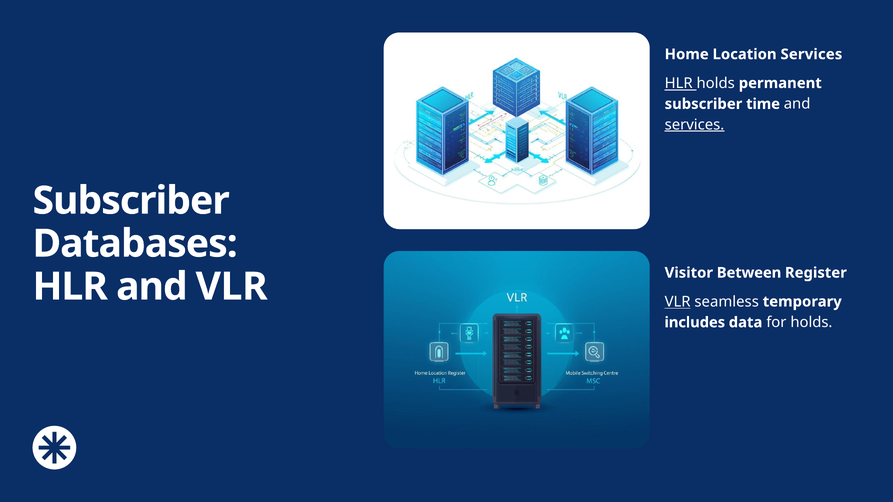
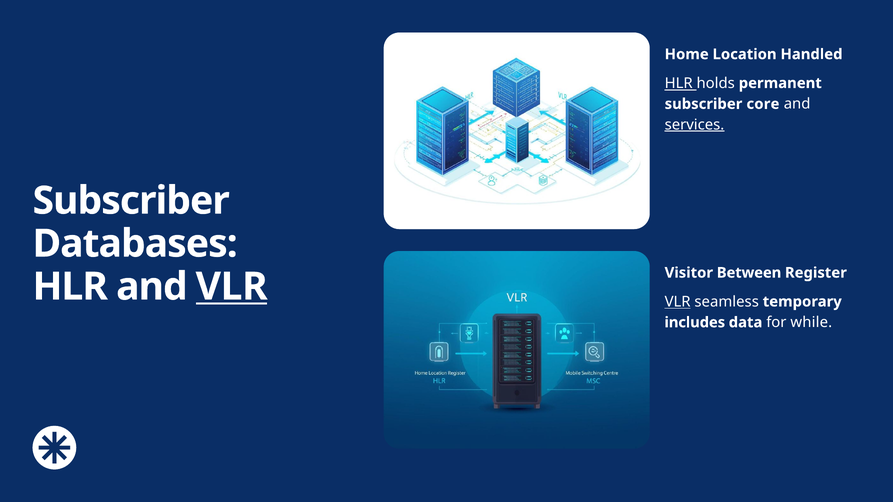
Location Services: Services -> Handled
time: time -> core
VLR at (232, 287) underline: none -> present
for holds: holds -> while
